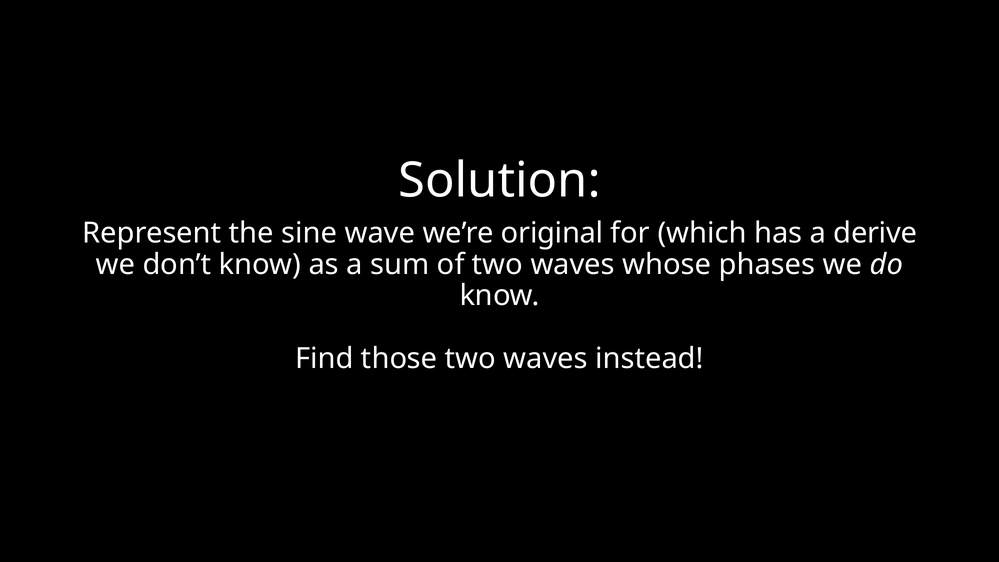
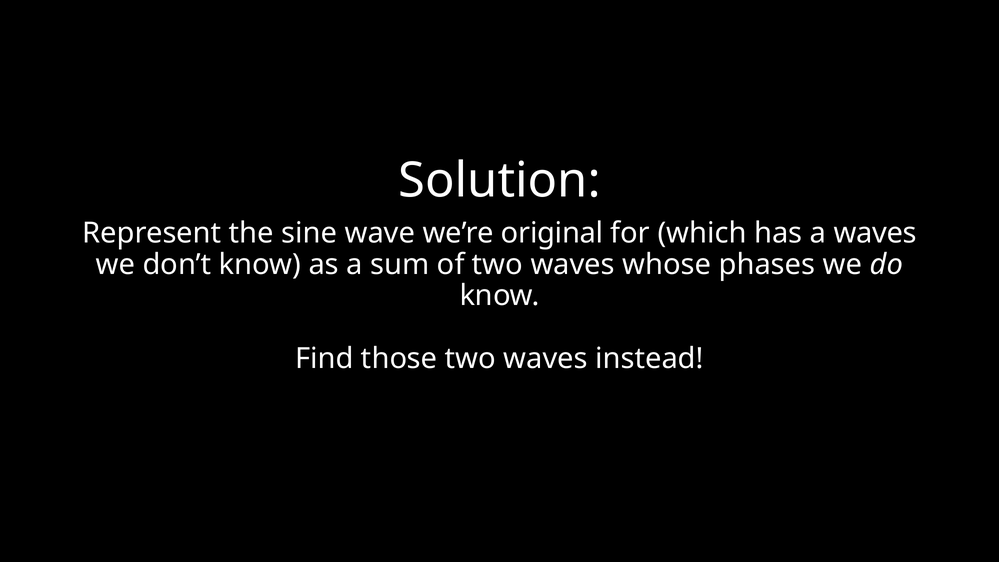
a derive: derive -> waves
